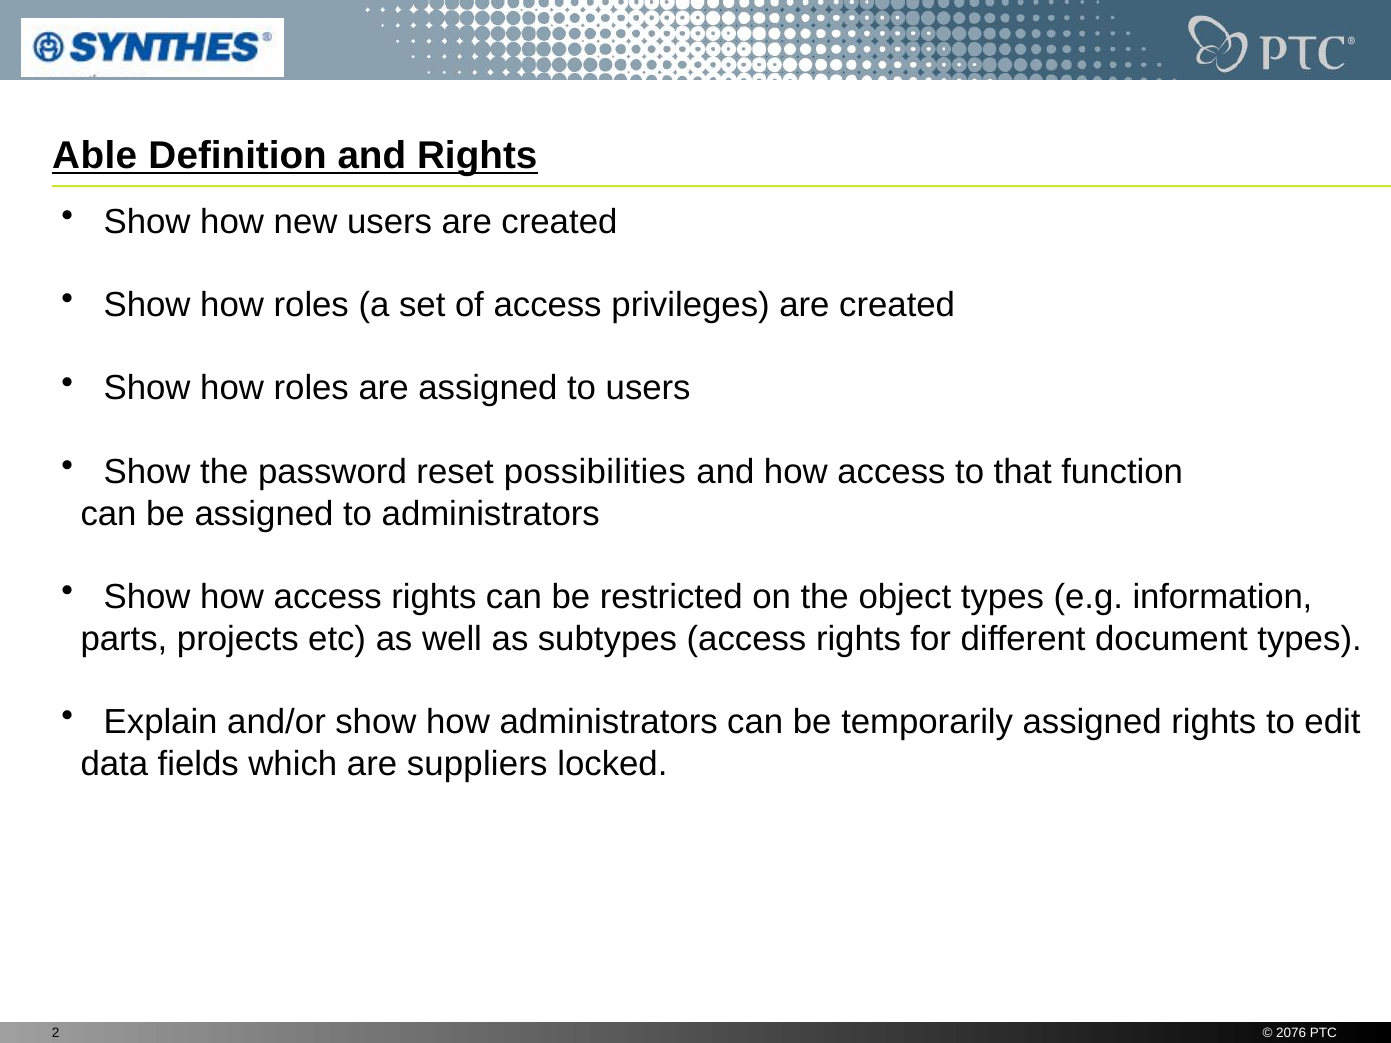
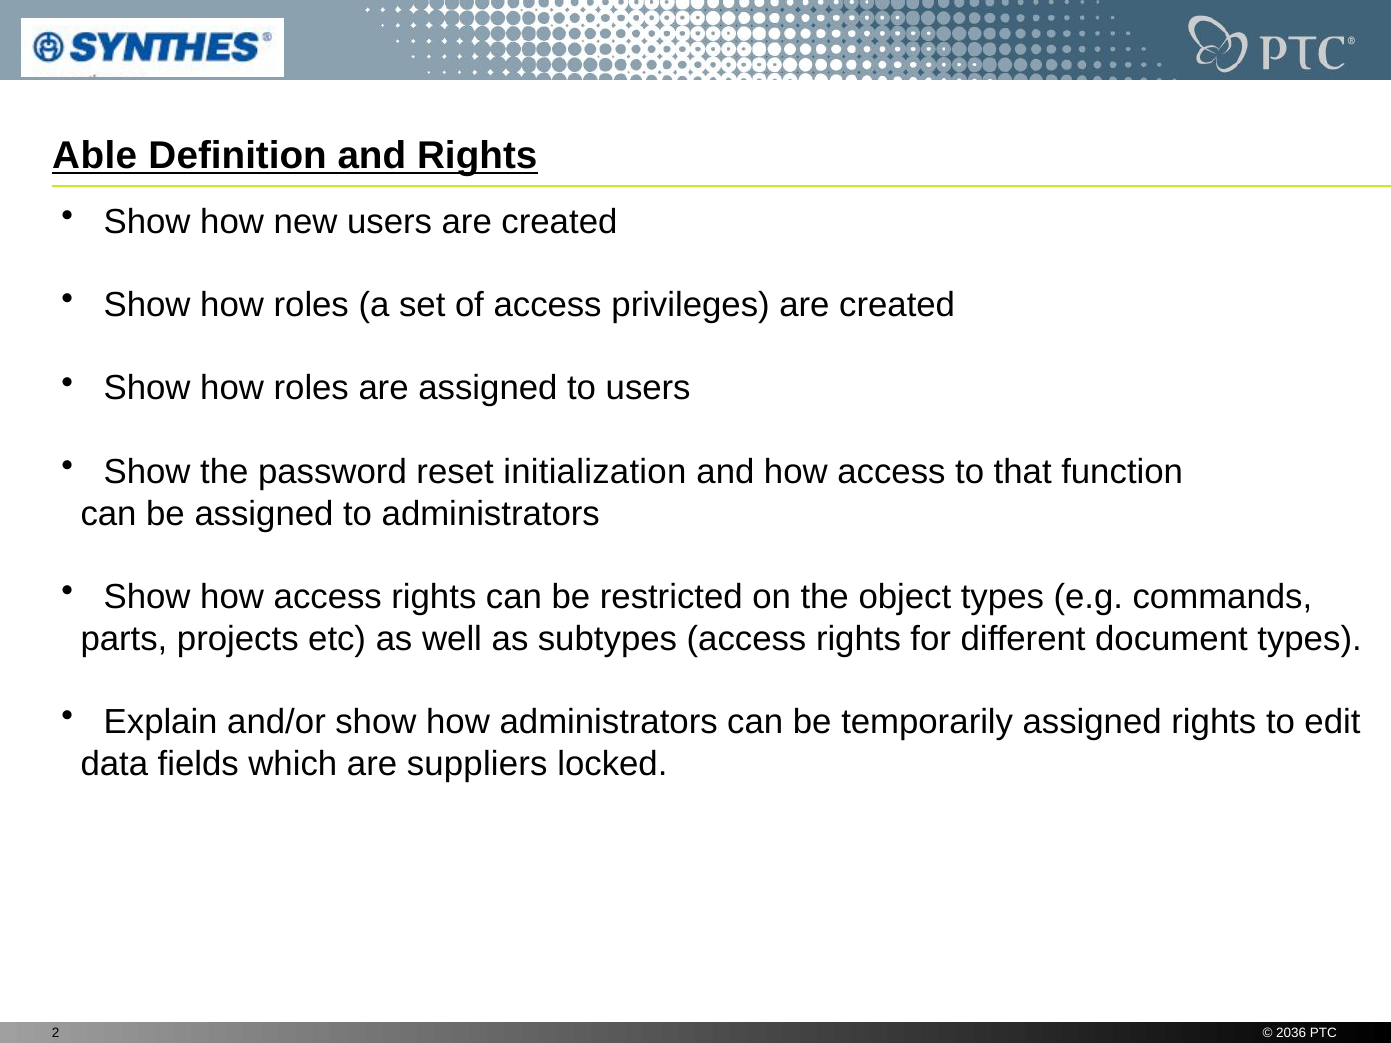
possibilities: possibilities -> initialization
information: information -> commands
2076: 2076 -> 2036
